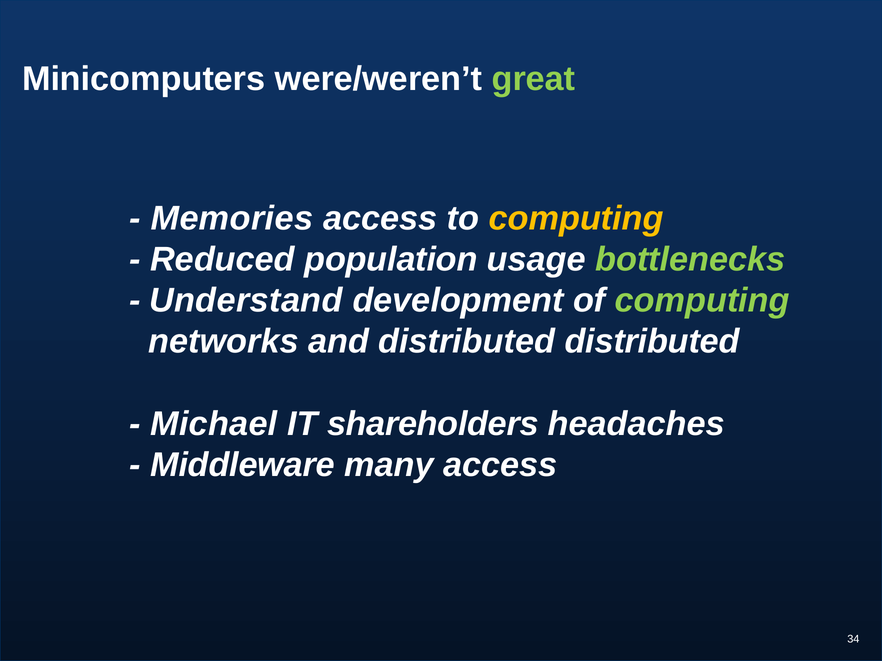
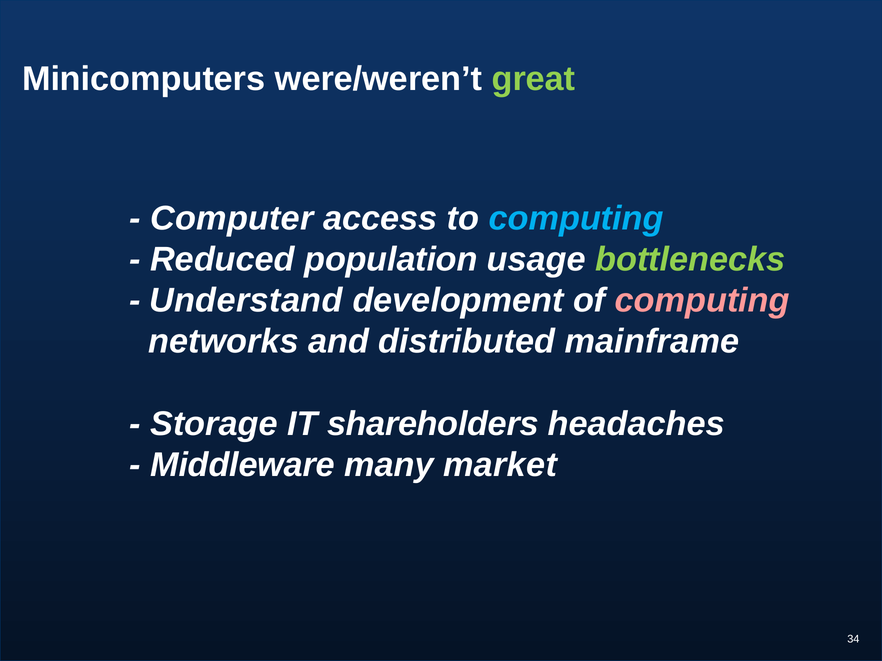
Memories: Memories -> Computer
computing at (576, 218) colour: yellow -> light blue
computing at (702, 301) colour: light green -> pink
distributed distributed: distributed -> mainframe
Michael: Michael -> Storage
many access: access -> market
